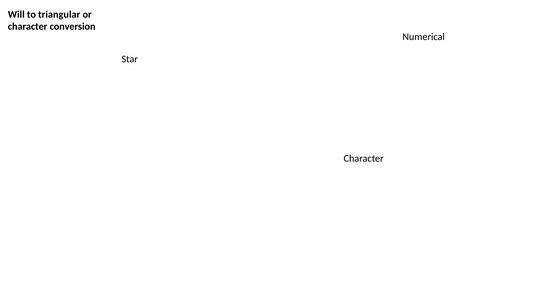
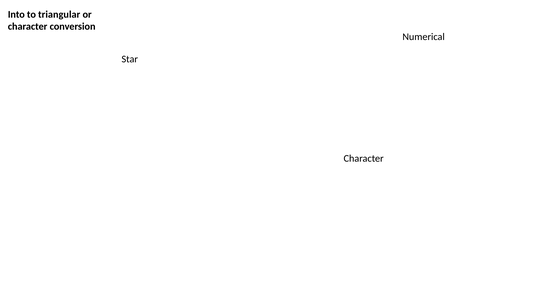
Will: Will -> Into
